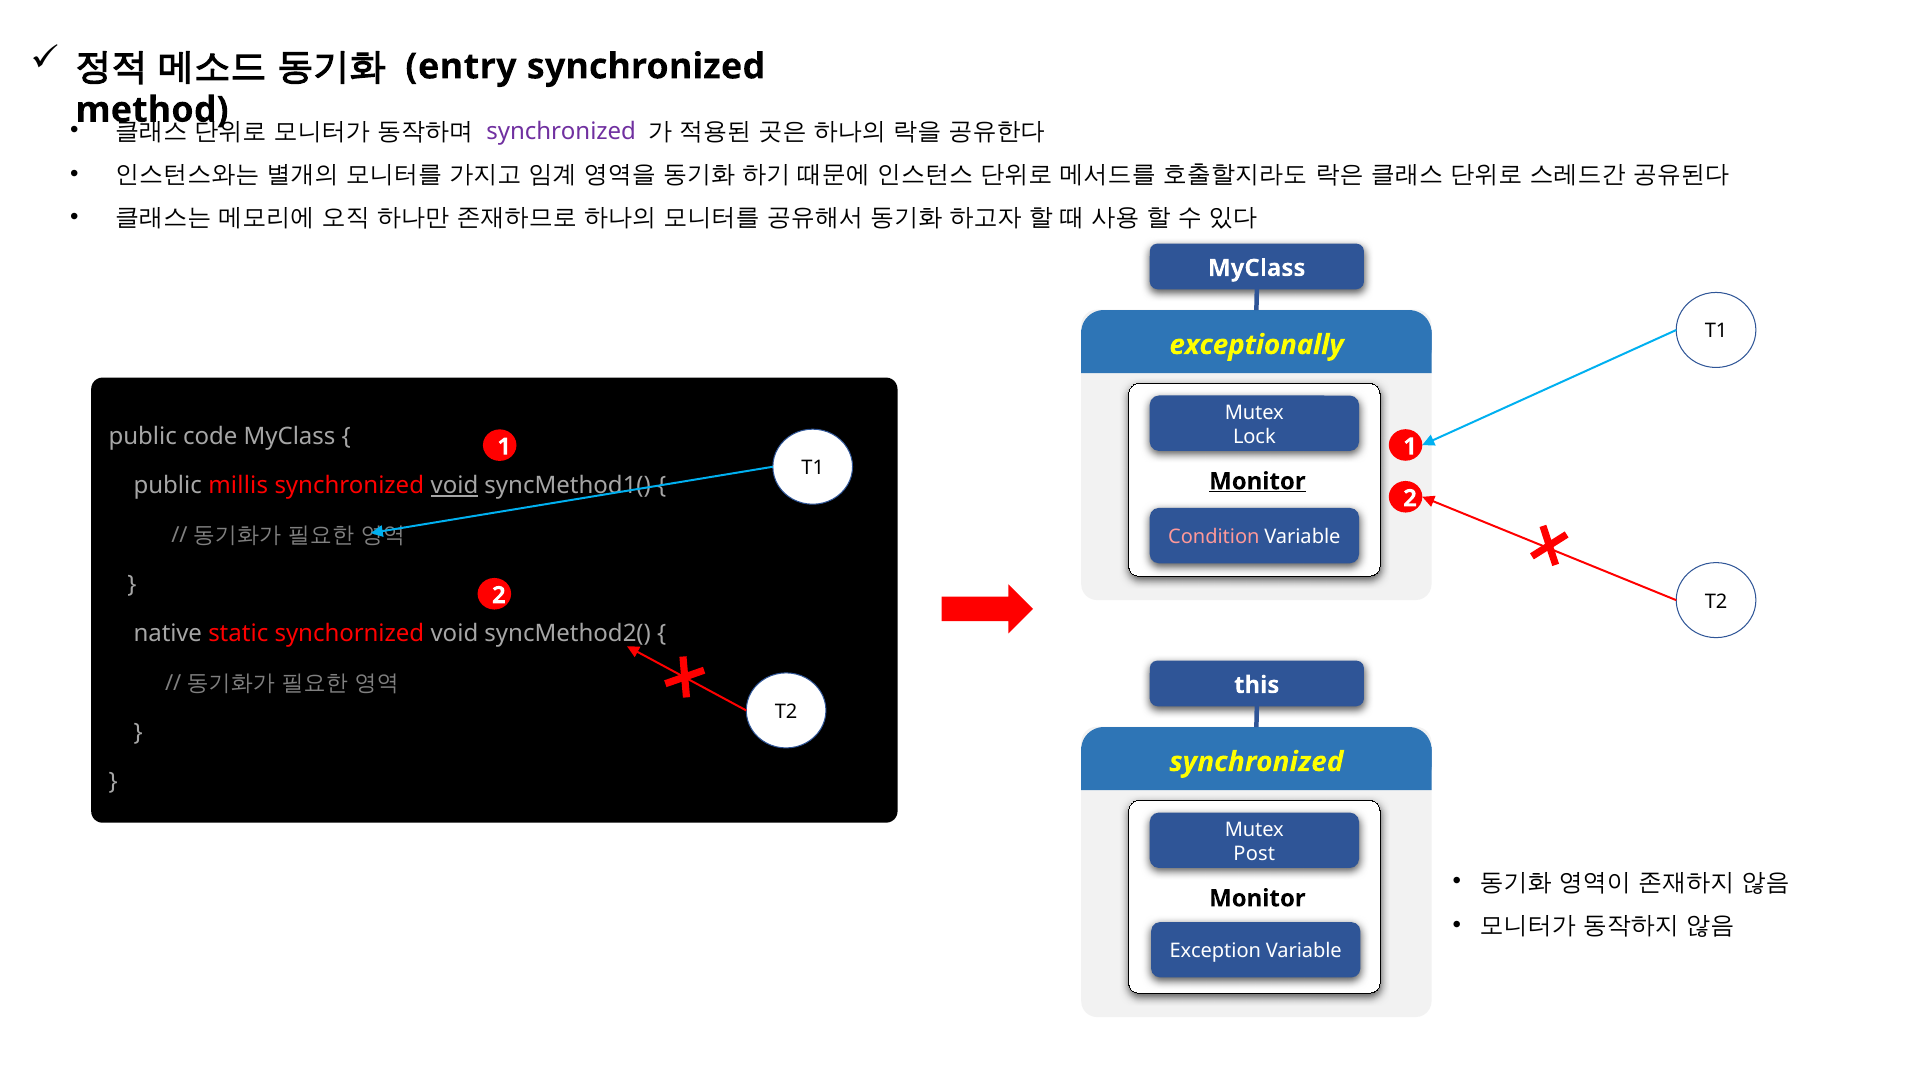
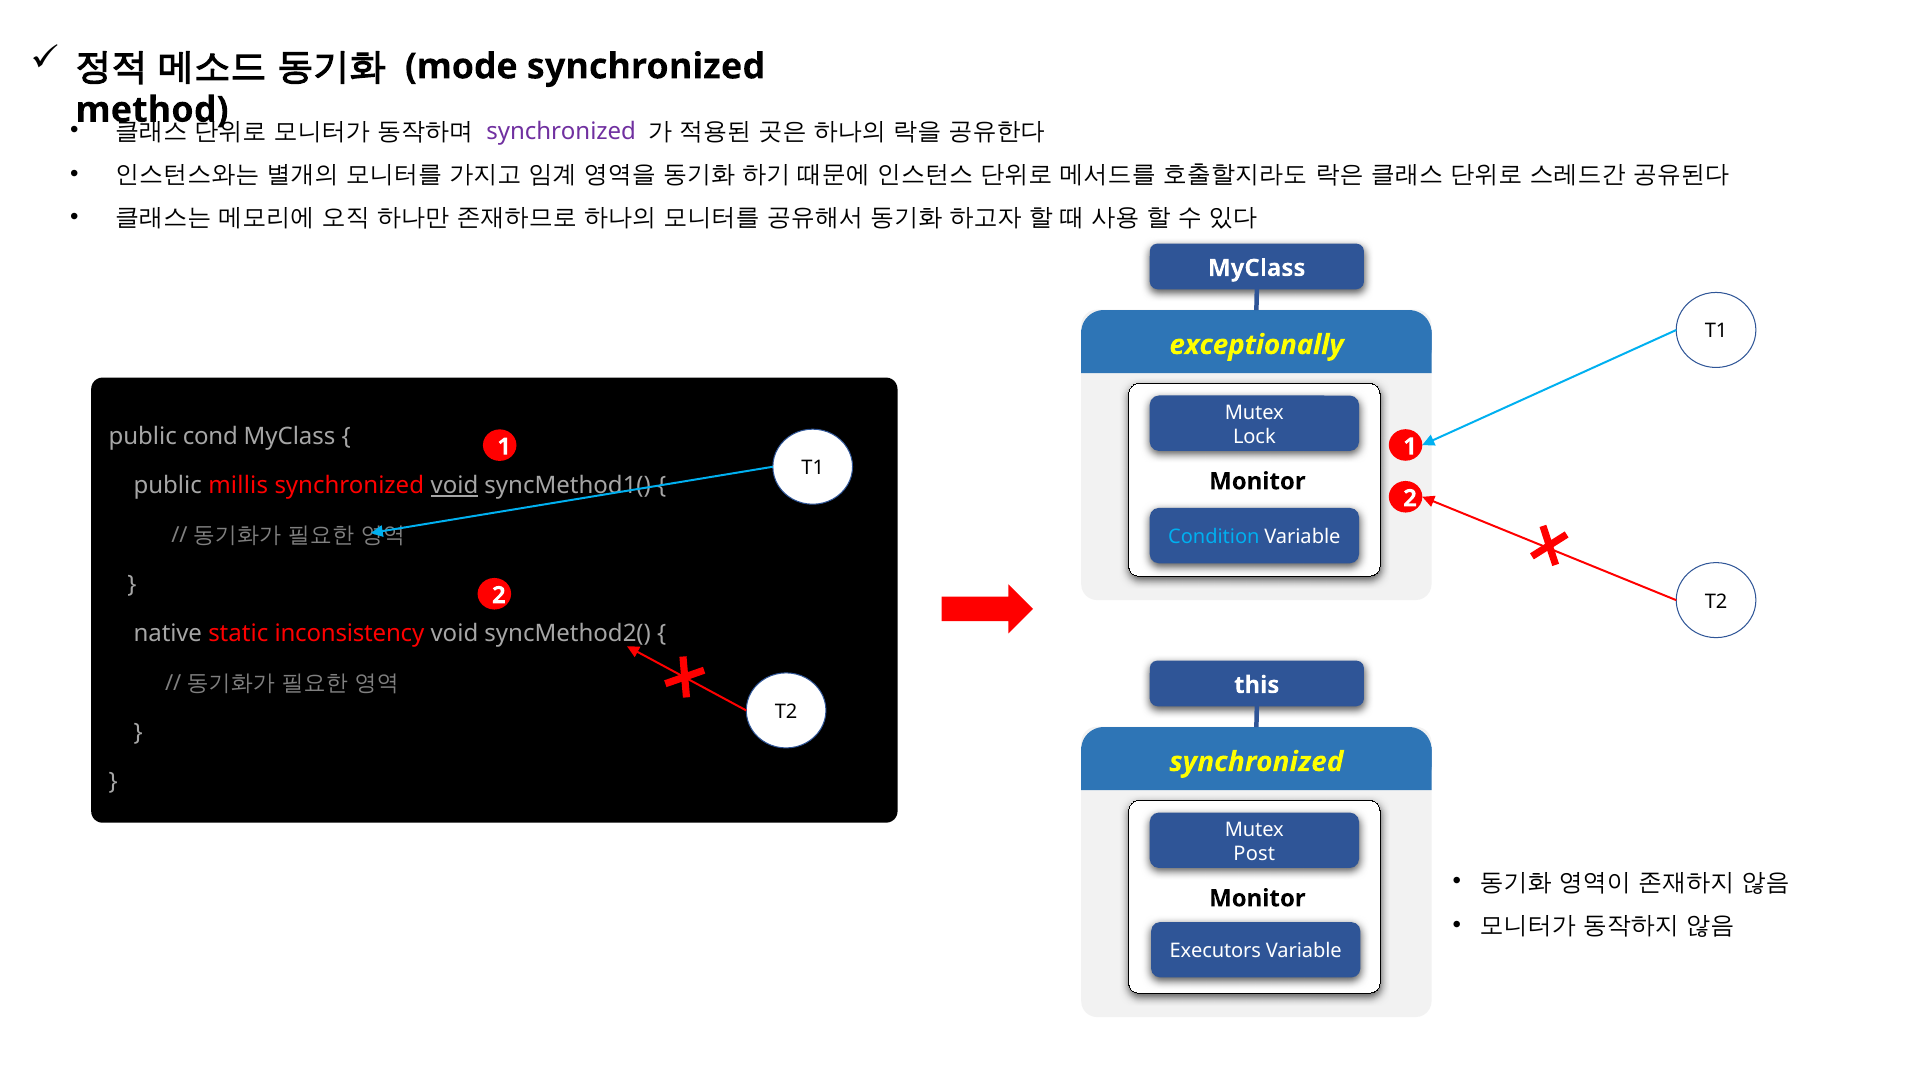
entry: entry -> mode
code: code -> cond
Monitor at (1257, 481) underline: present -> none
Condition colour: pink -> light blue
synchornized: synchornized -> inconsistency
Exception: Exception -> Executors
